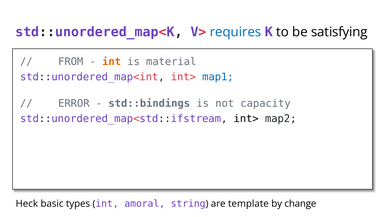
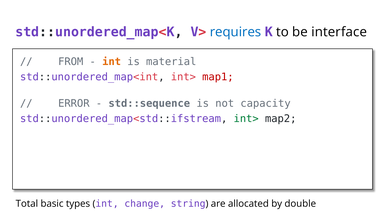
satisfying: satisfying -> interface
map1 colour: blue -> red
std::bindings: std::bindings -> std::sequence
int> at (246, 119) colour: black -> green
Heck: Heck -> Total
amoral: amoral -> change
template: template -> allocated
change: change -> double
